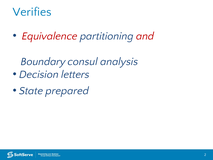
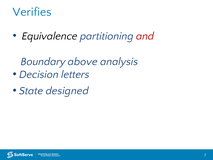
Equivalence colour: red -> black
consul: consul -> above
prepared: prepared -> designed
